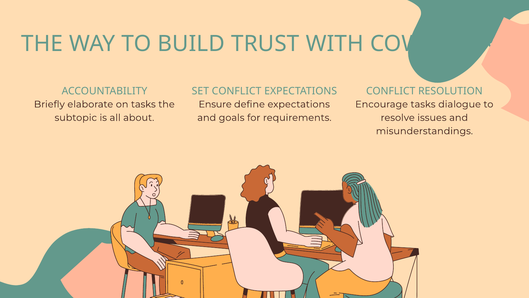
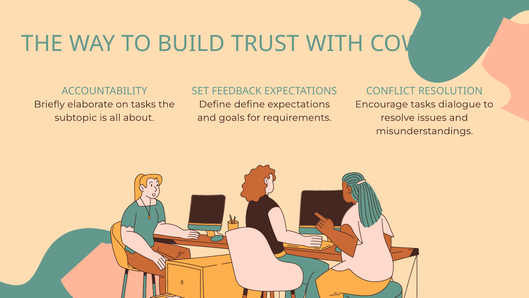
SET CONFLICT: CONFLICT -> FEEDBACK
Ensure at (215, 104): Ensure -> Define
